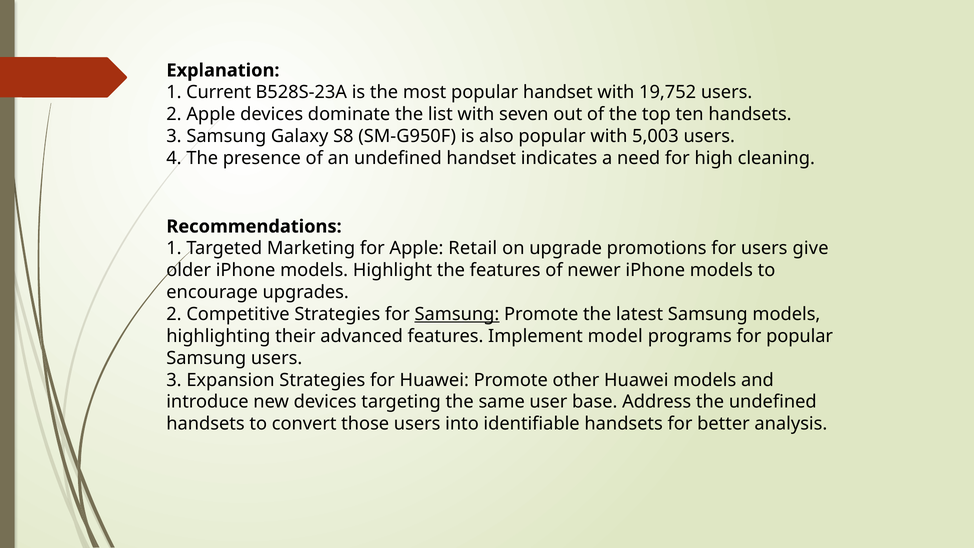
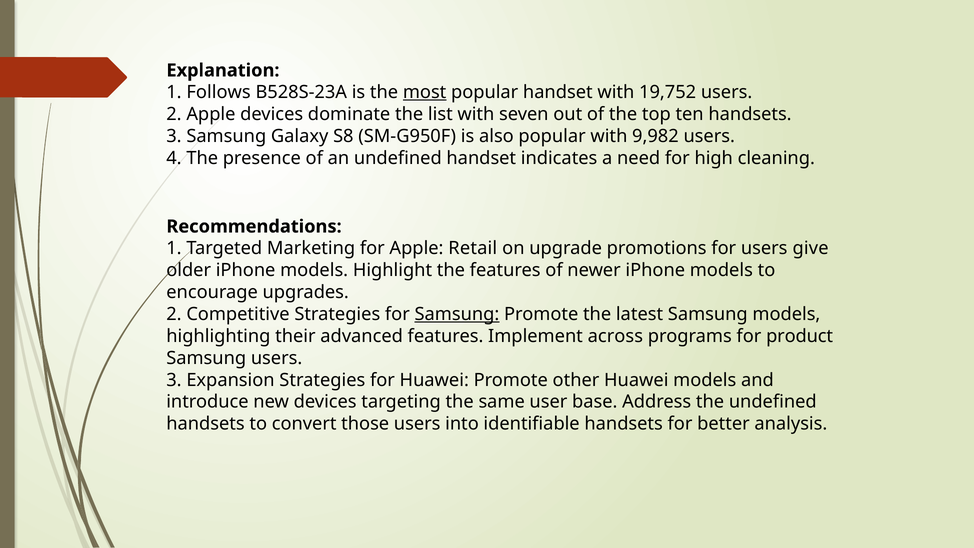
Current: Current -> Follows
most underline: none -> present
5,003: 5,003 -> 9,982
model: model -> across
for popular: popular -> product
